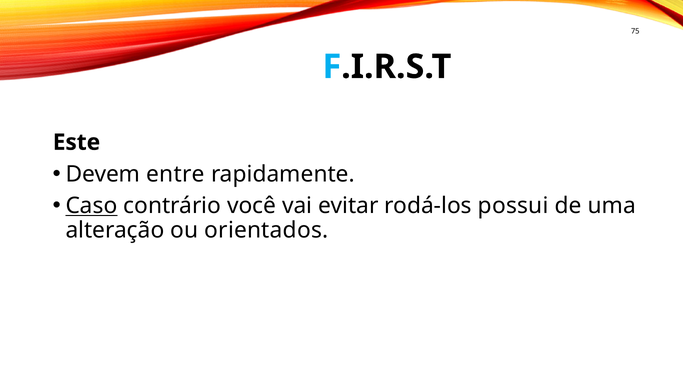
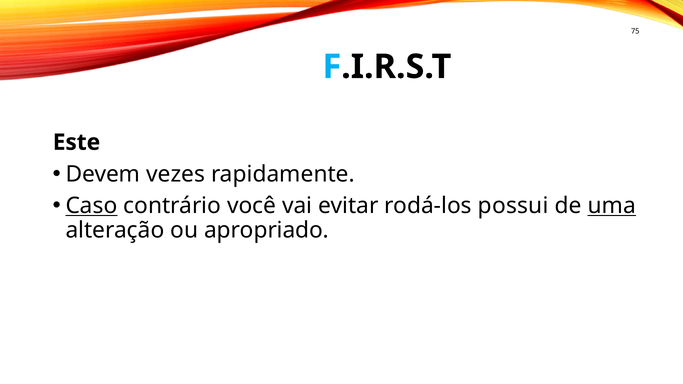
entre: entre -> vezes
uma underline: none -> present
orientados: orientados -> apropriado
